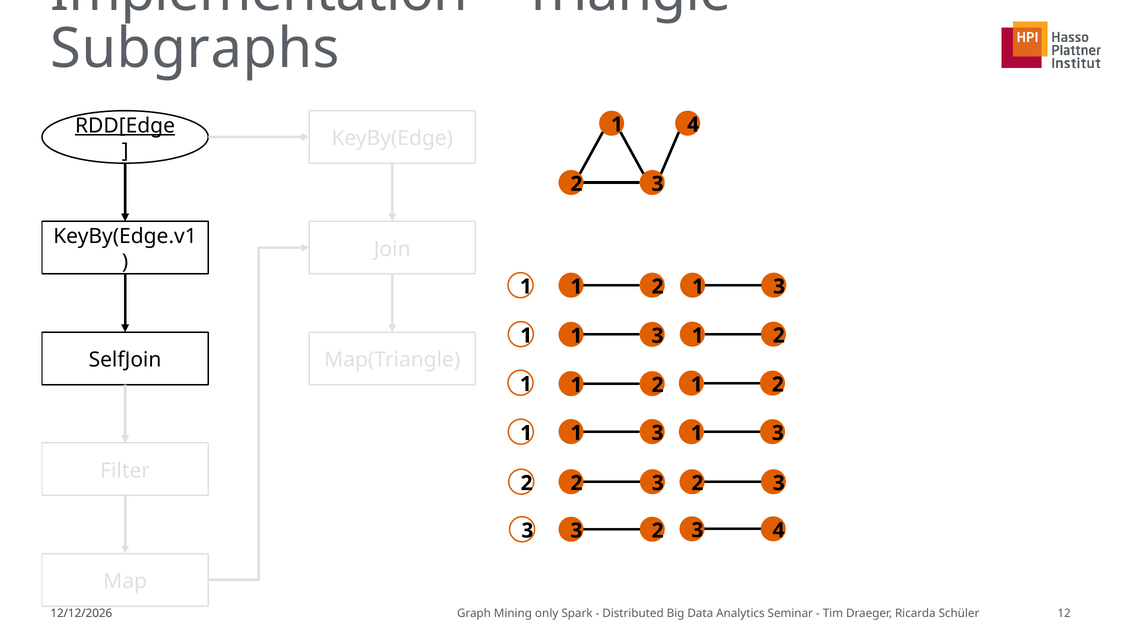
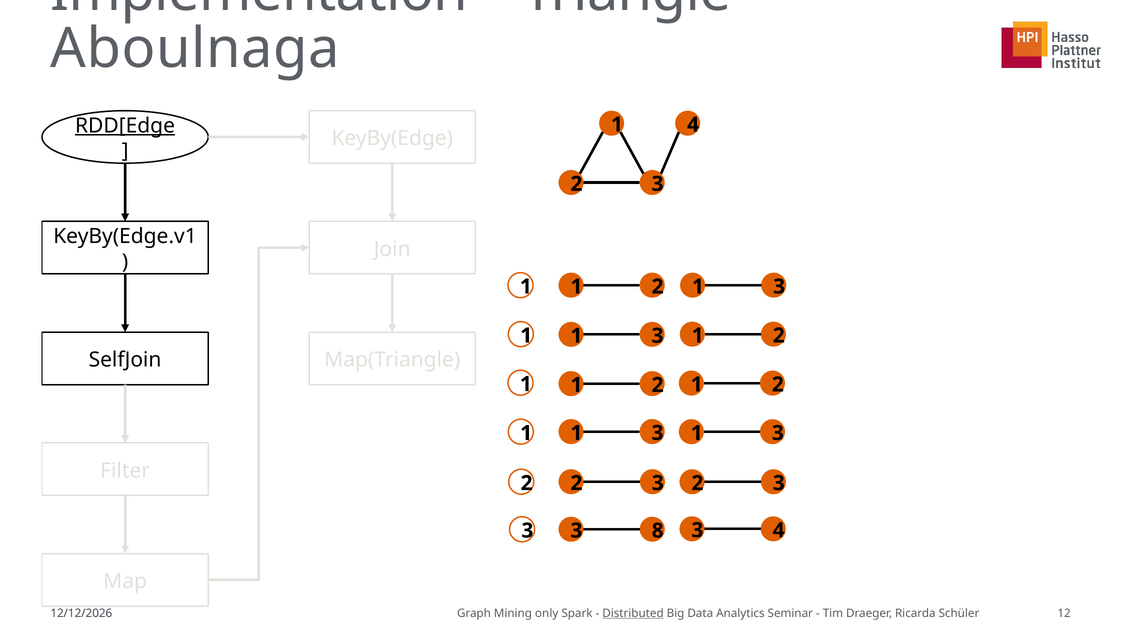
Subgraphs: Subgraphs -> Aboulnaga
2 at (658, 531): 2 -> 8
Distributed underline: none -> present
